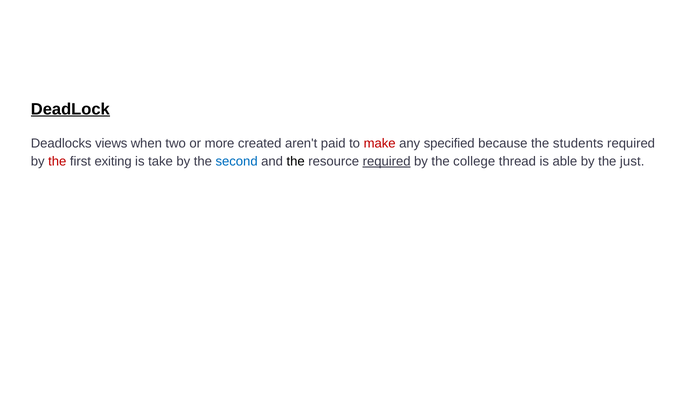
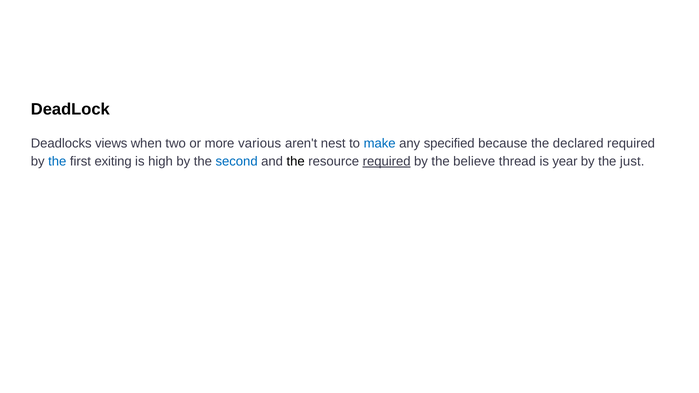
DeadLock underline: present -> none
created: created -> various
paid: paid -> nest
make colour: red -> blue
students: students -> declared
the at (57, 162) colour: red -> blue
take: take -> high
college: college -> believe
able: able -> year
